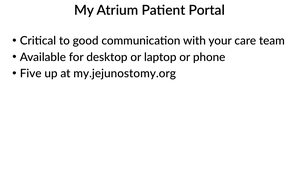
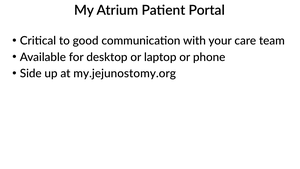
Five: Five -> Side
